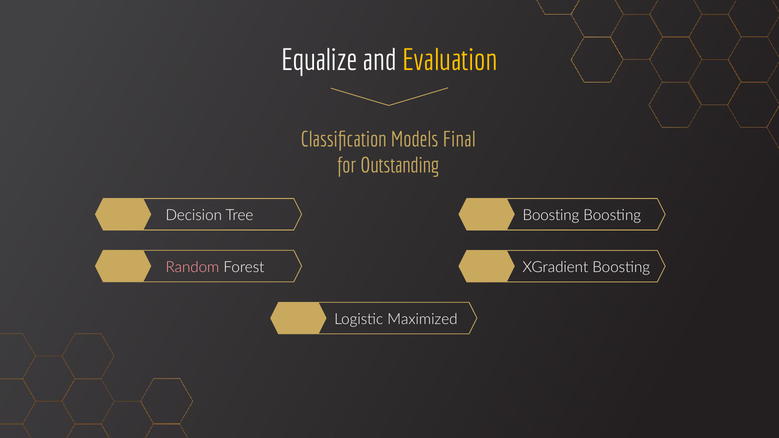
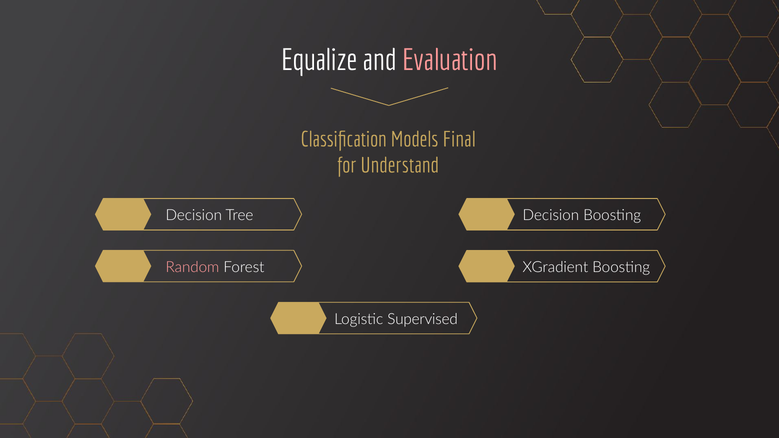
Evaluation colour: yellow -> pink
Outstanding: Outstanding -> Understand
Boosting at (551, 215): Boosting -> Decision
Maximized: Maximized -> Supervised
